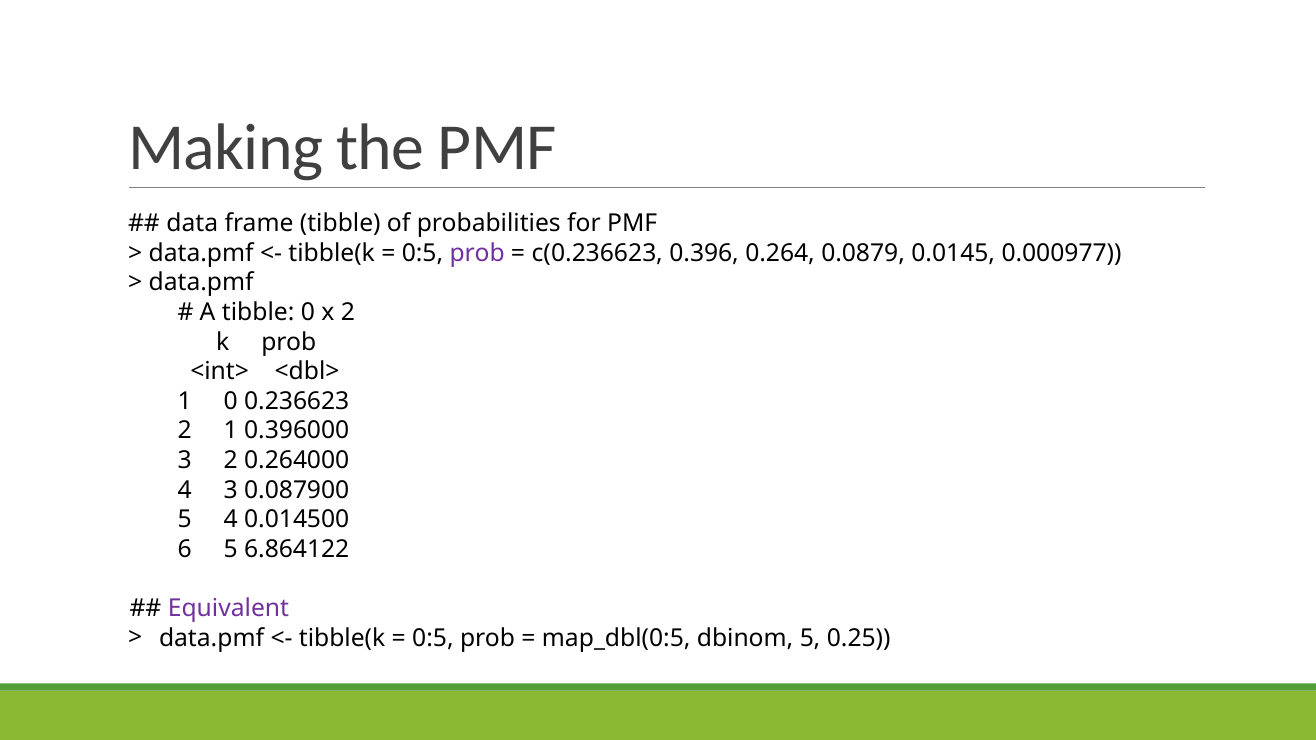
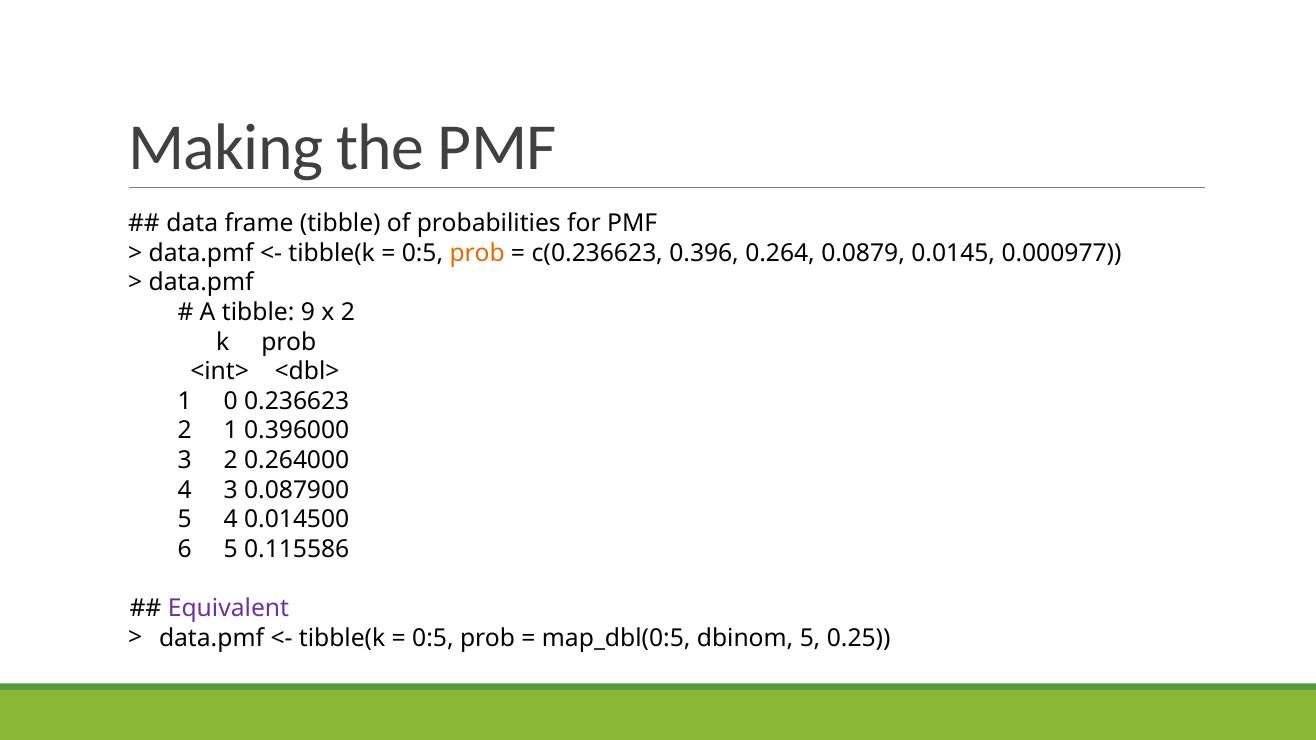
prob at (477, 253) colour: purple -> orange
tibble 0: 0 -> 9
6.864122: 6.864122 -> 0.115586
